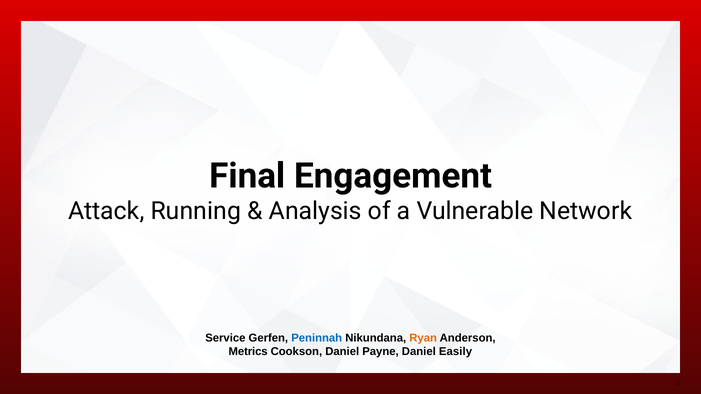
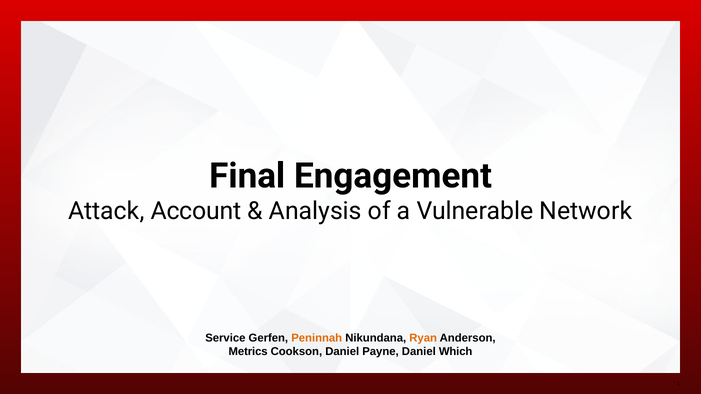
Running: Running -> Account
Peninnah colour: blue -> orange
Easily: Easily -> Which
